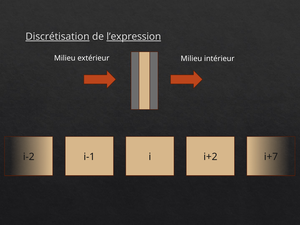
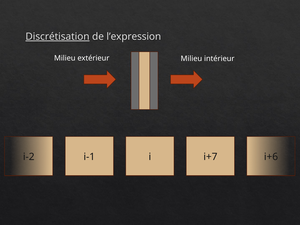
l’expression underline: present -> none
i+2: i+2 -> i+7
i+7: i+7 -> i+6
